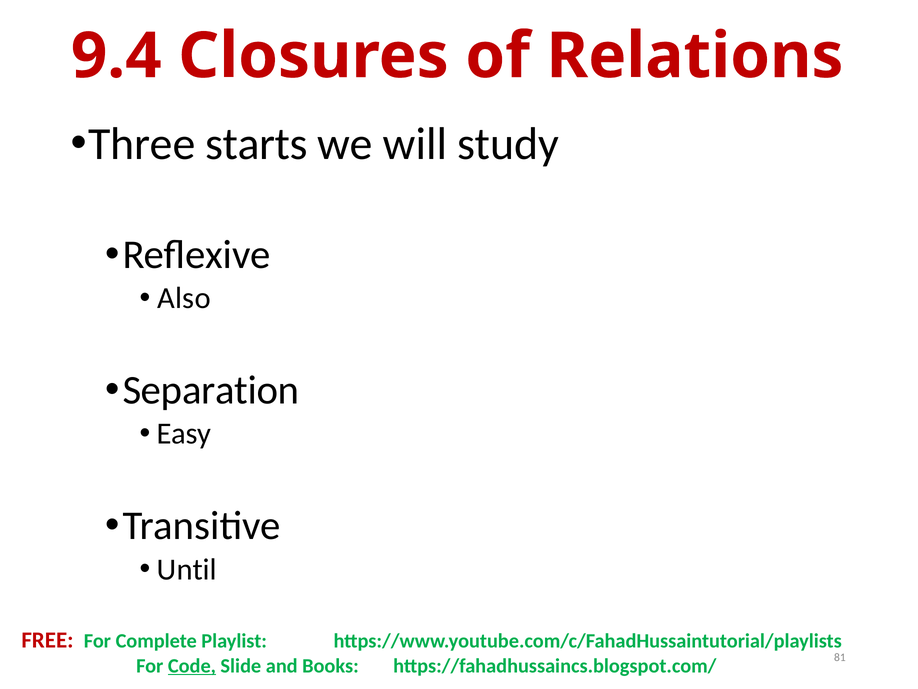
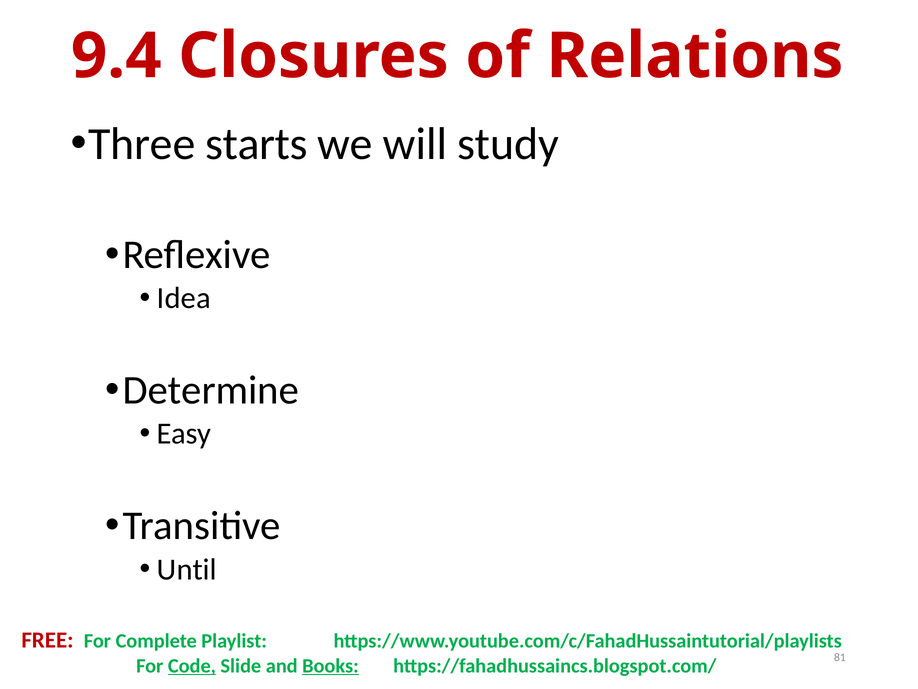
Also: Also -> Idea
Separation: Separation -> Determine
Books underline: none -> present
